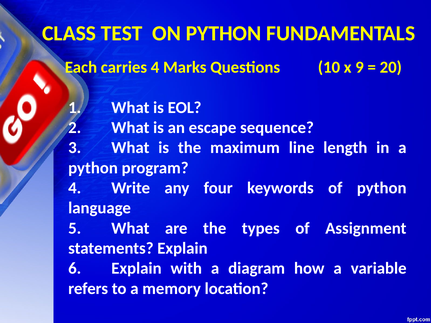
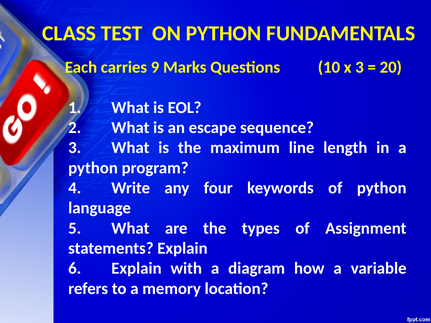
carries 4: 4 -> 9
x 9: 9 -> 3
